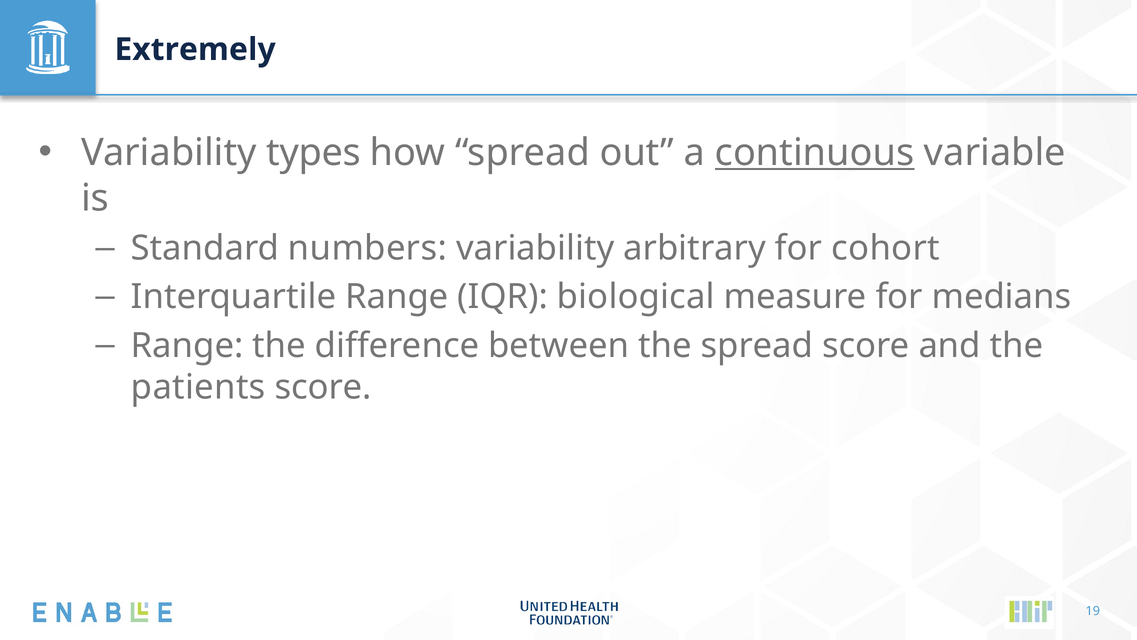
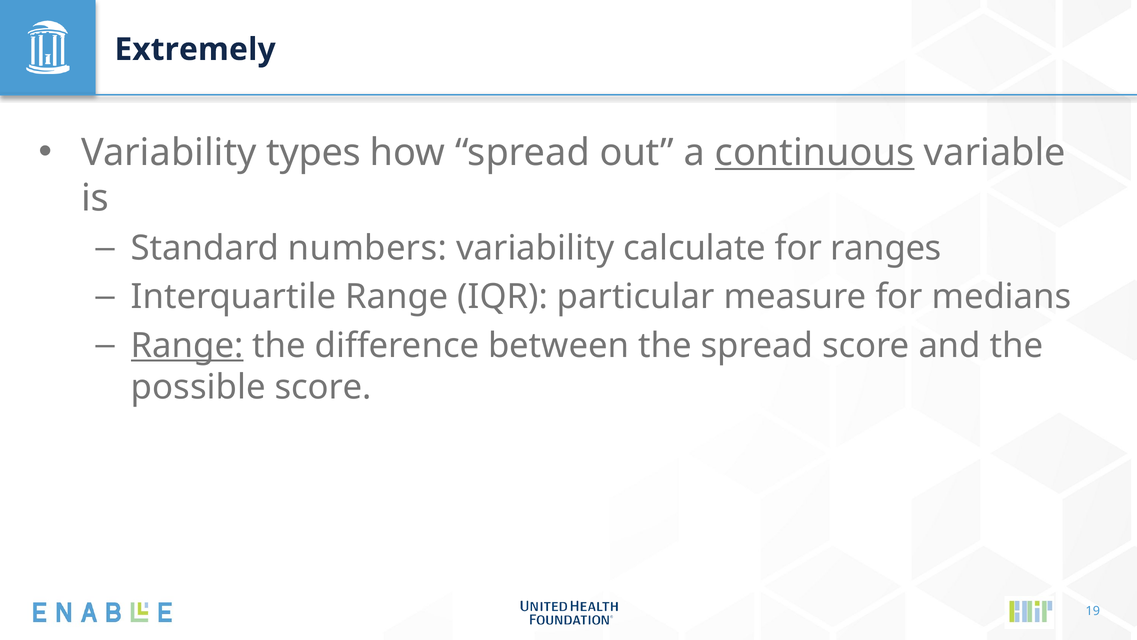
arbitrary: arbitrary -> calculate
cohort: cohort -> ranges
biological: biological -> particular
Range at (187, 345) underline: none -> present
patients: patients -> possible
